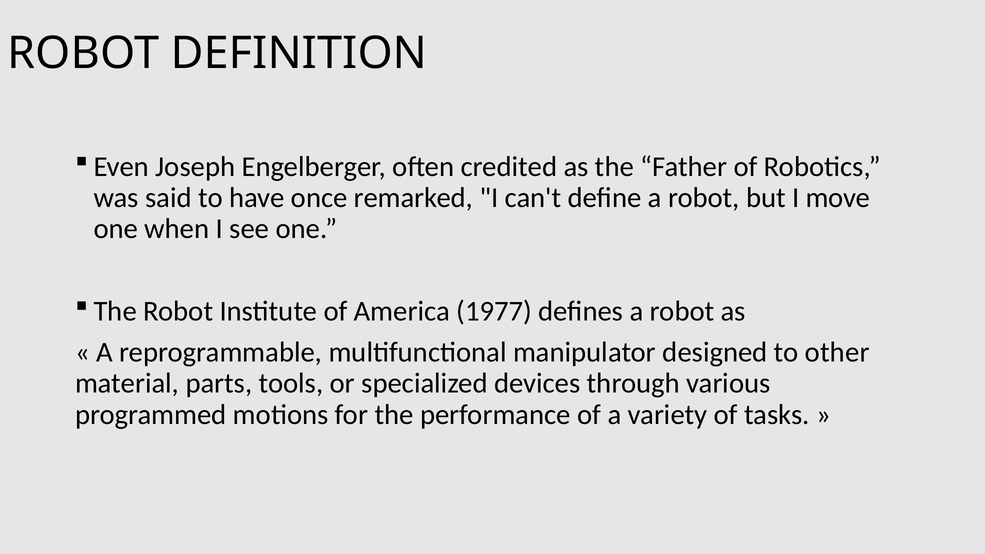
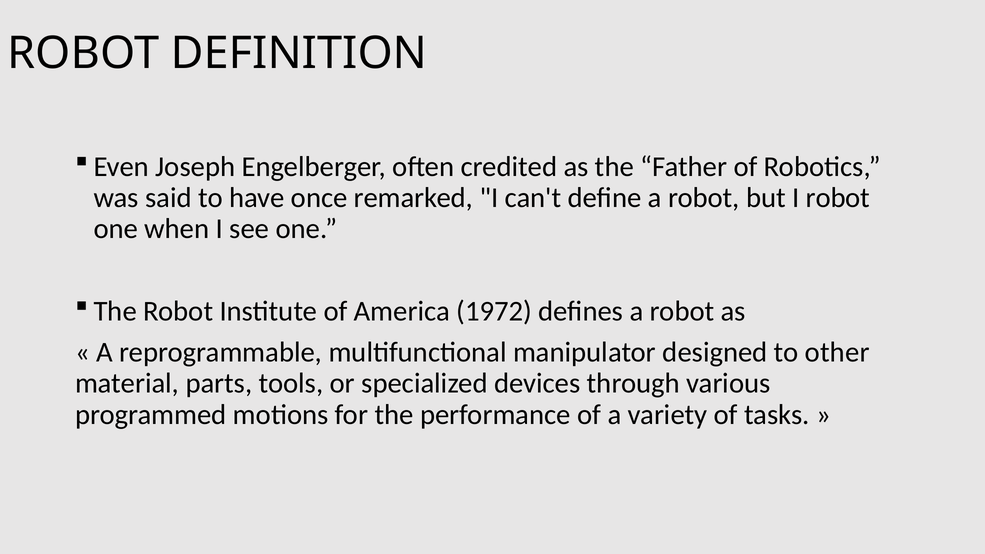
I move: move -> robot
1977: 1977 -> 1972
